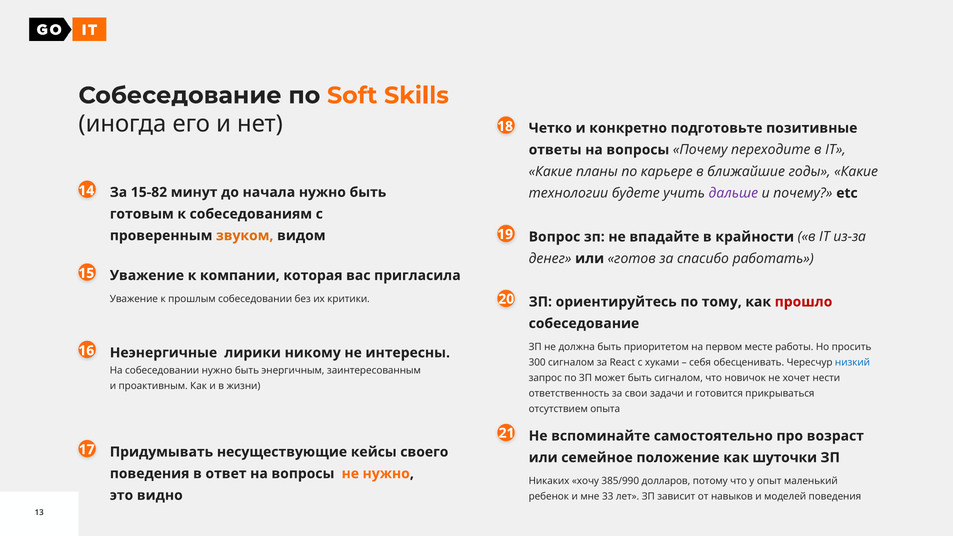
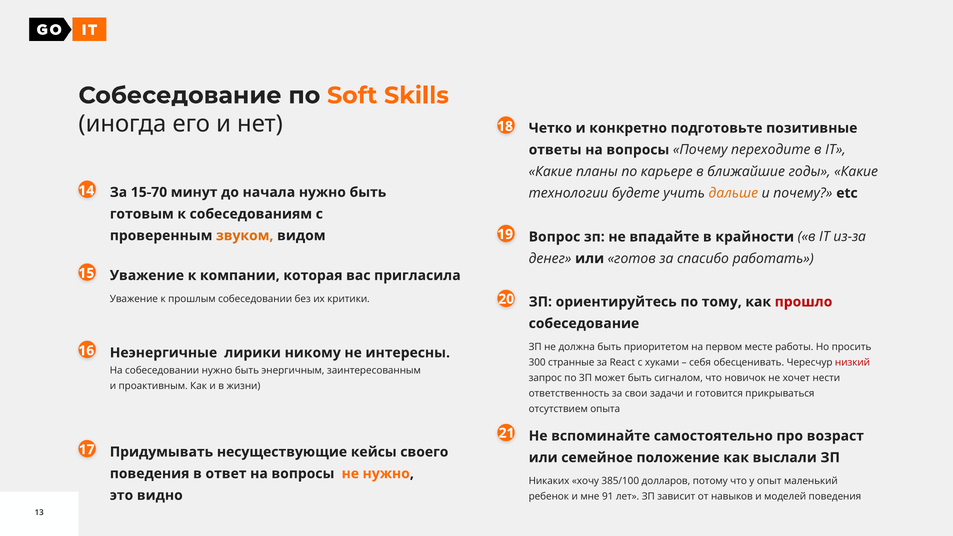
15-82: 15-82 -> 15-70
дальше colour: purple -> orange
300 сигналом: сигналом -> странные
низкий colour: blue -> red
шуточки: шуточки -> выслали
385/990: 385/990 -> 385/100
33: 33 -> 91
